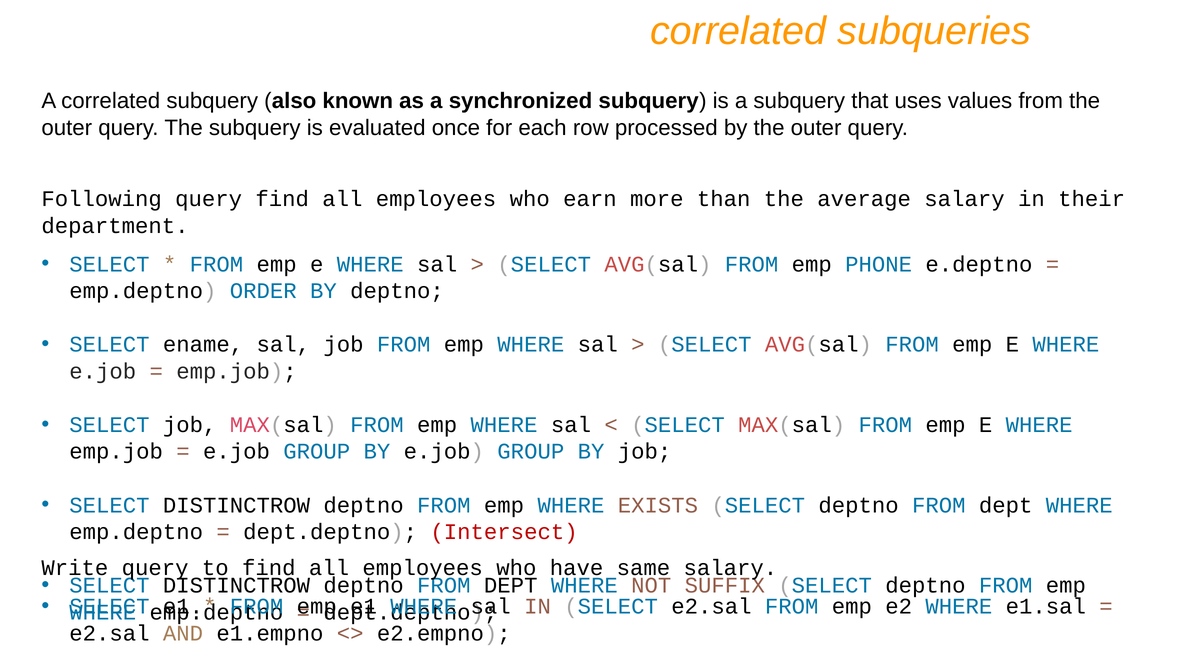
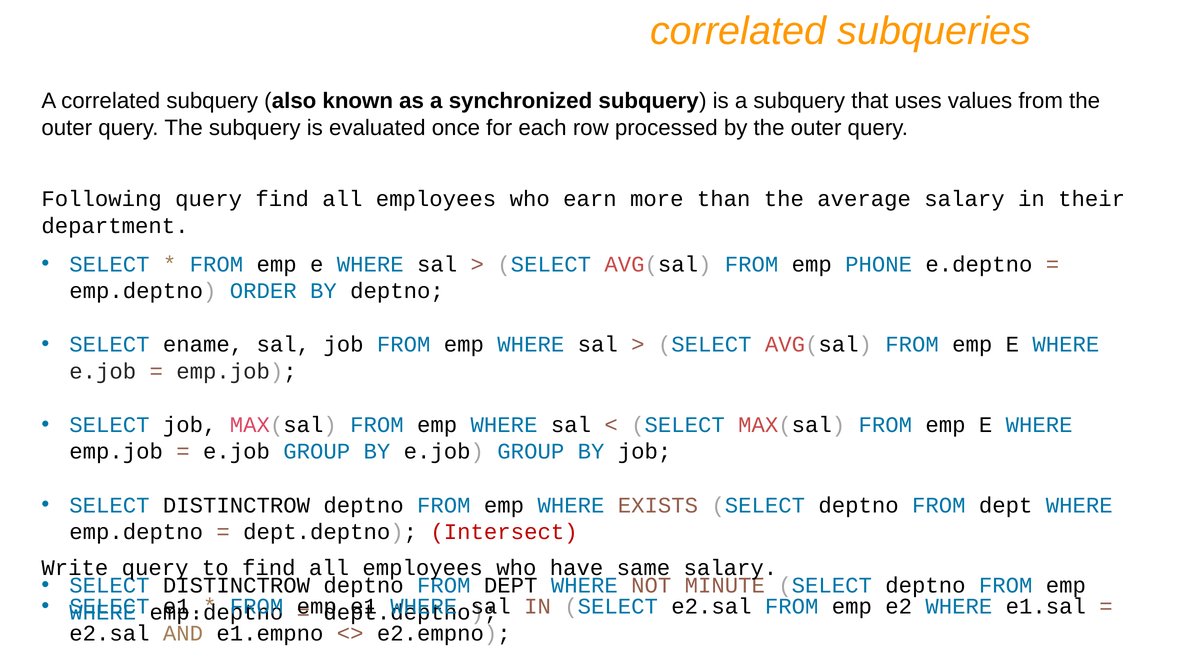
SUFFIX: SUFFIX -> MINUTE
